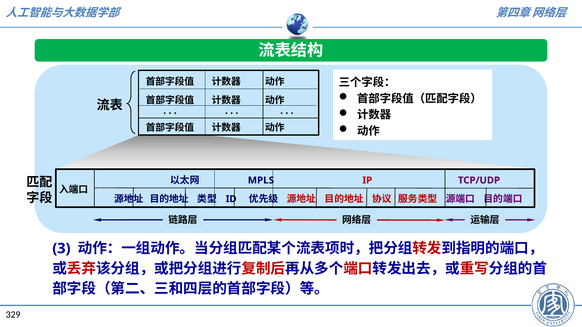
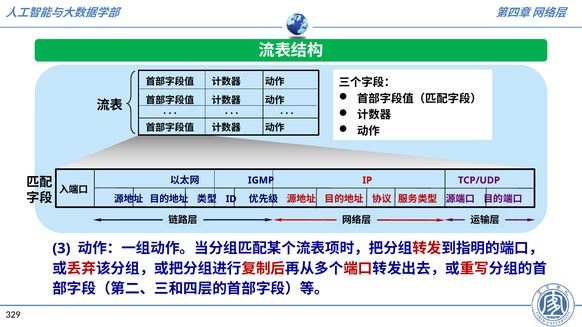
MPLS: MPLS -> IGMP
